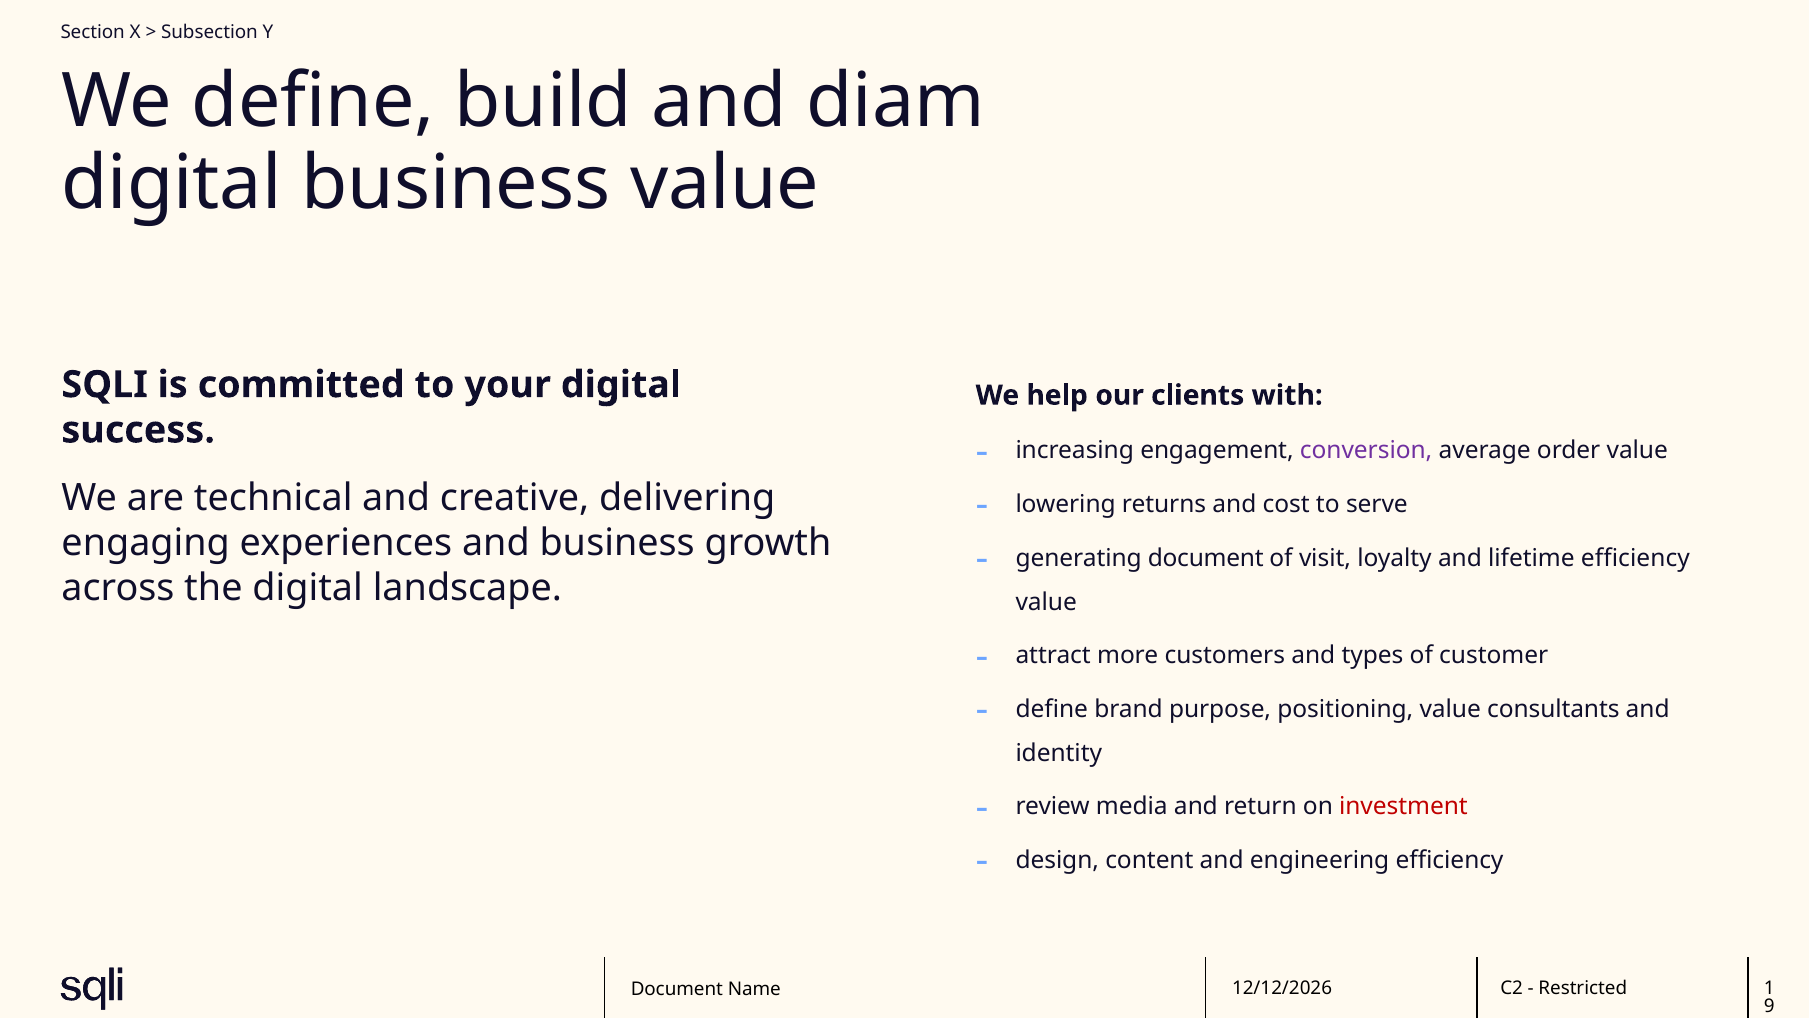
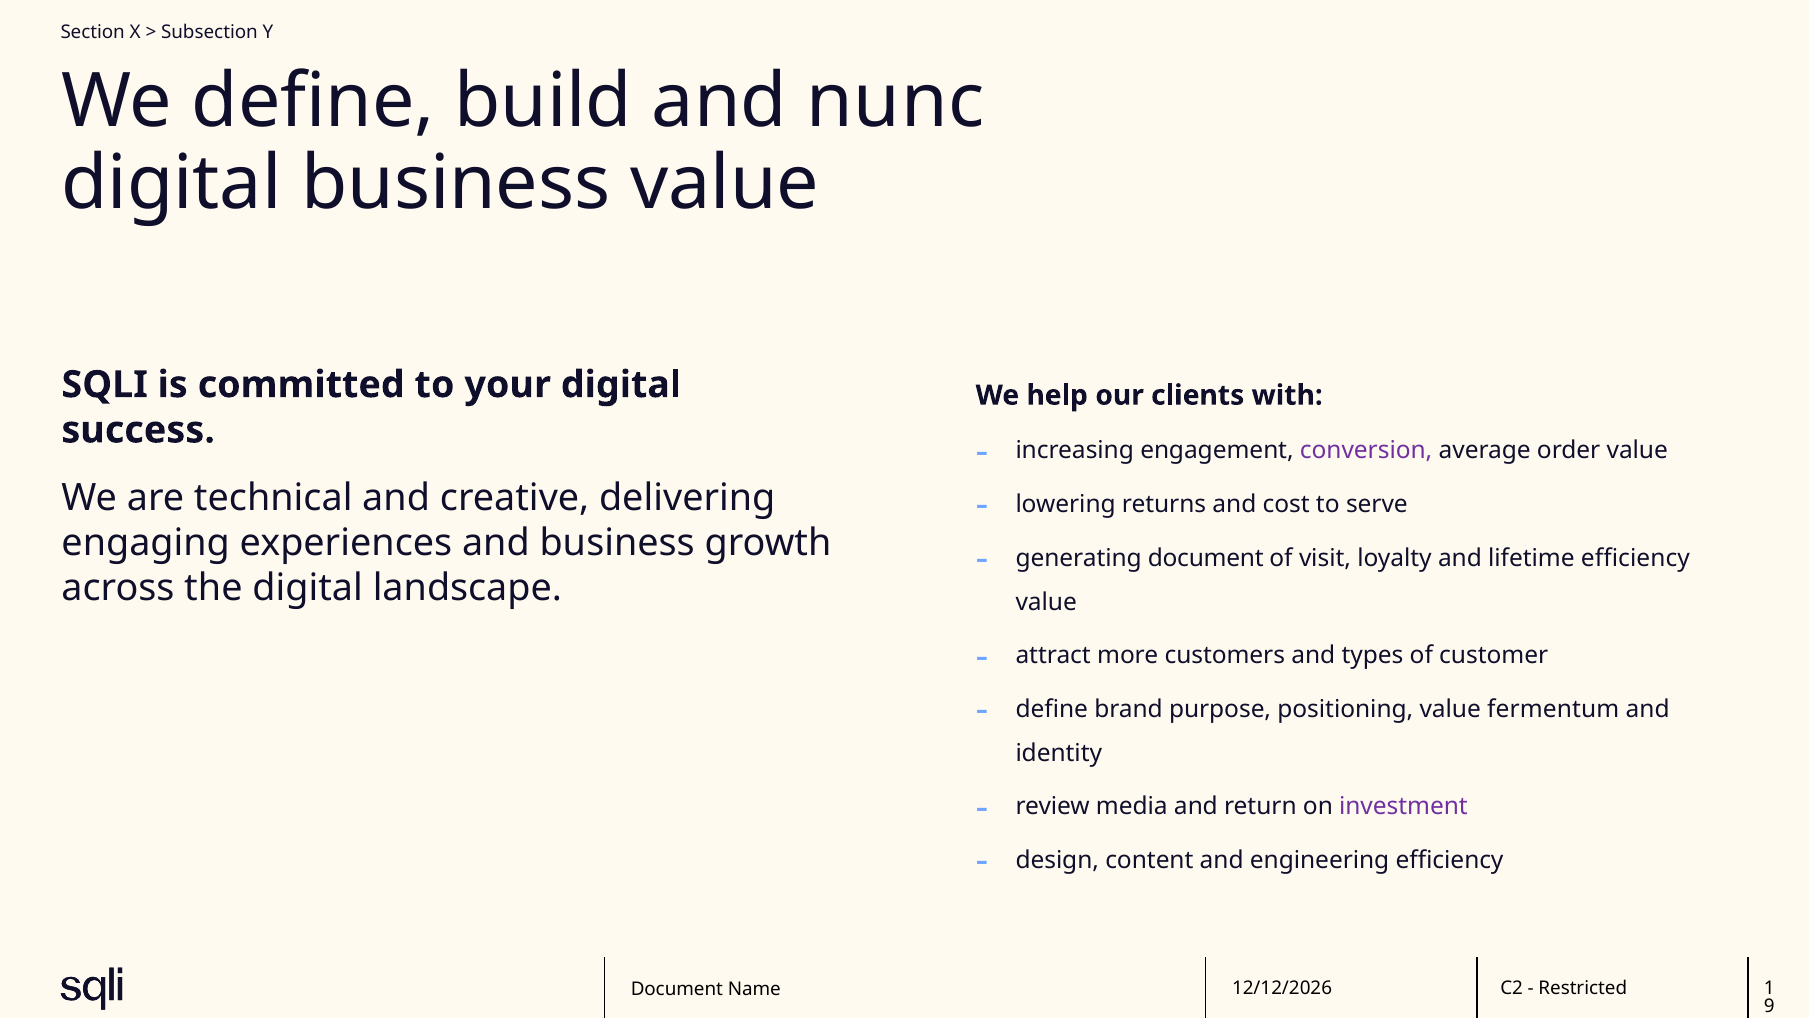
diam: diam -> nunc
consultants: consultants -> fermentum
investment colour: red -> purple
